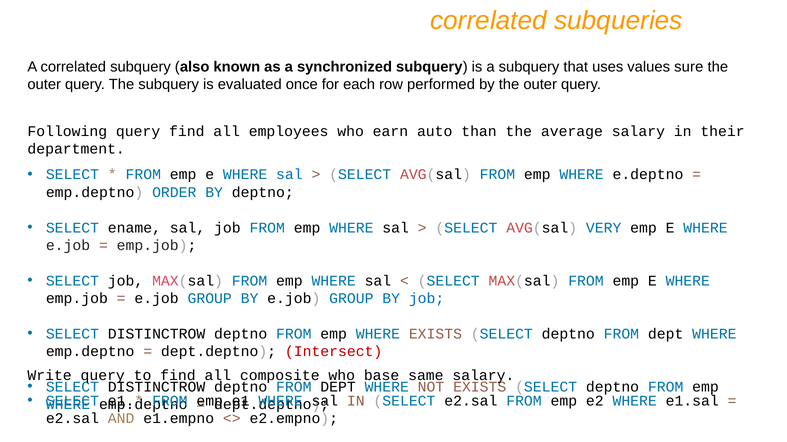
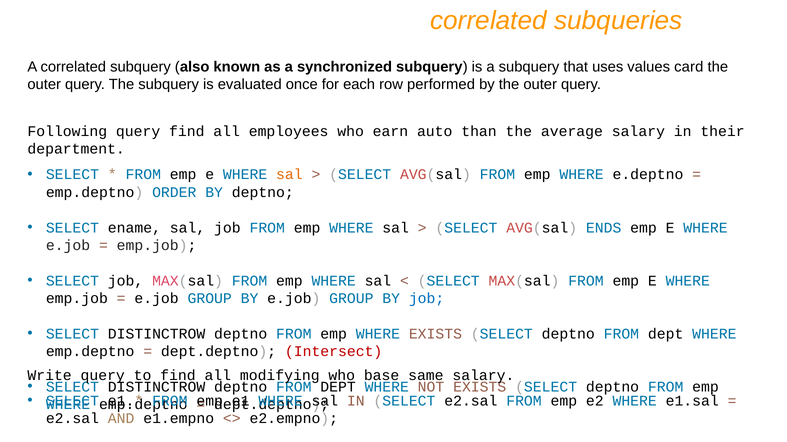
sure: sure -> card
sal at (289, 175) colour: blue -> orange
VERY: VERY -> ENDS
composite: composite -> modifying
